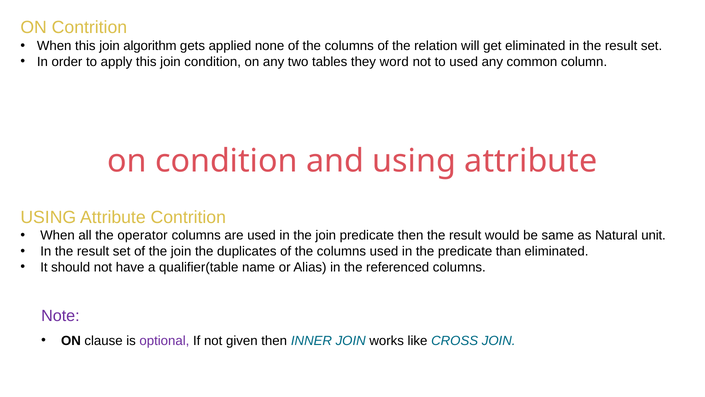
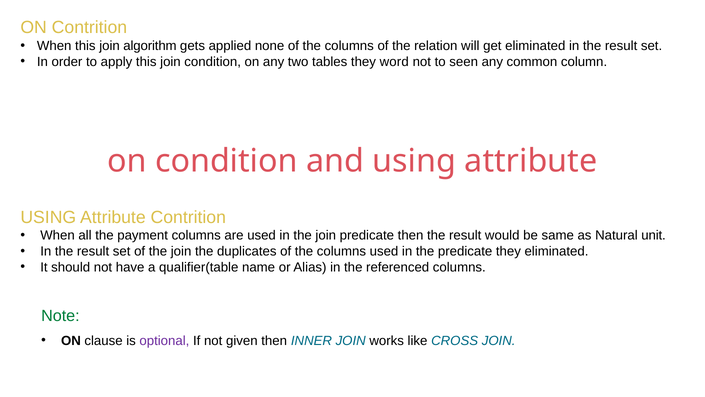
to used: used -> seen
operator: operator -> payment
predicate than: than -> they
Note colour: purple -> green
